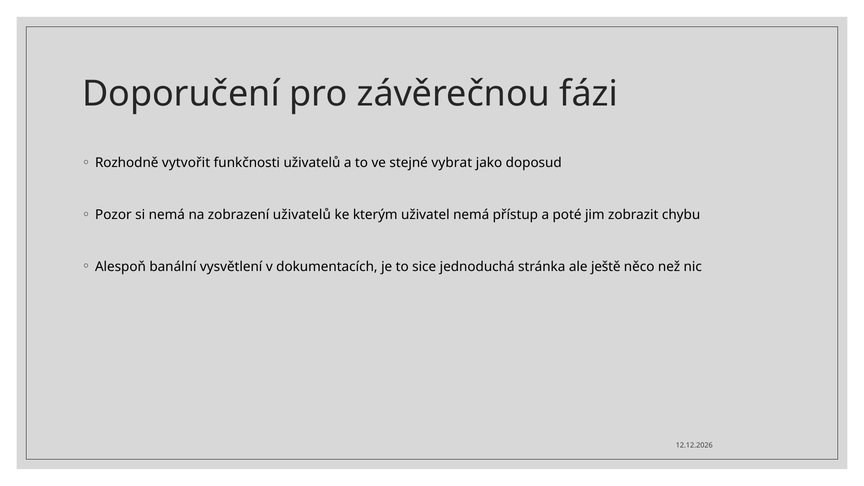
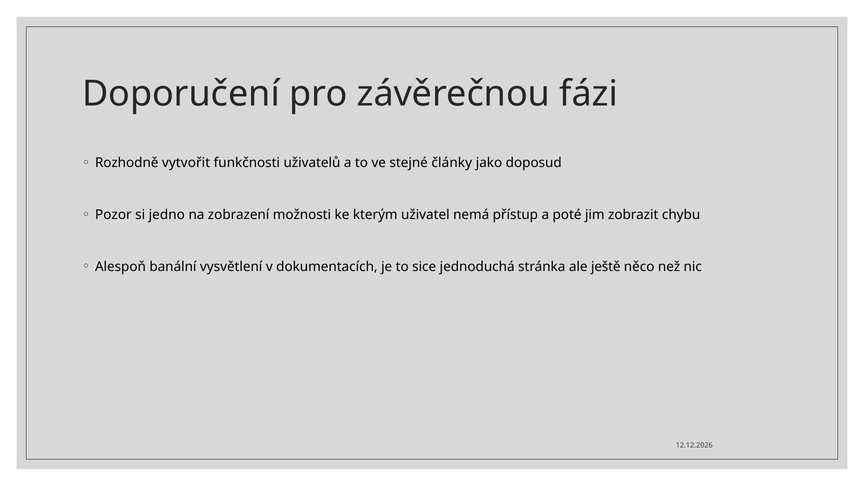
vybrat: vybrat -> články
si nemá: nemá -> jedno
zobrazení uživatelů: uživatelů -> možnosti
